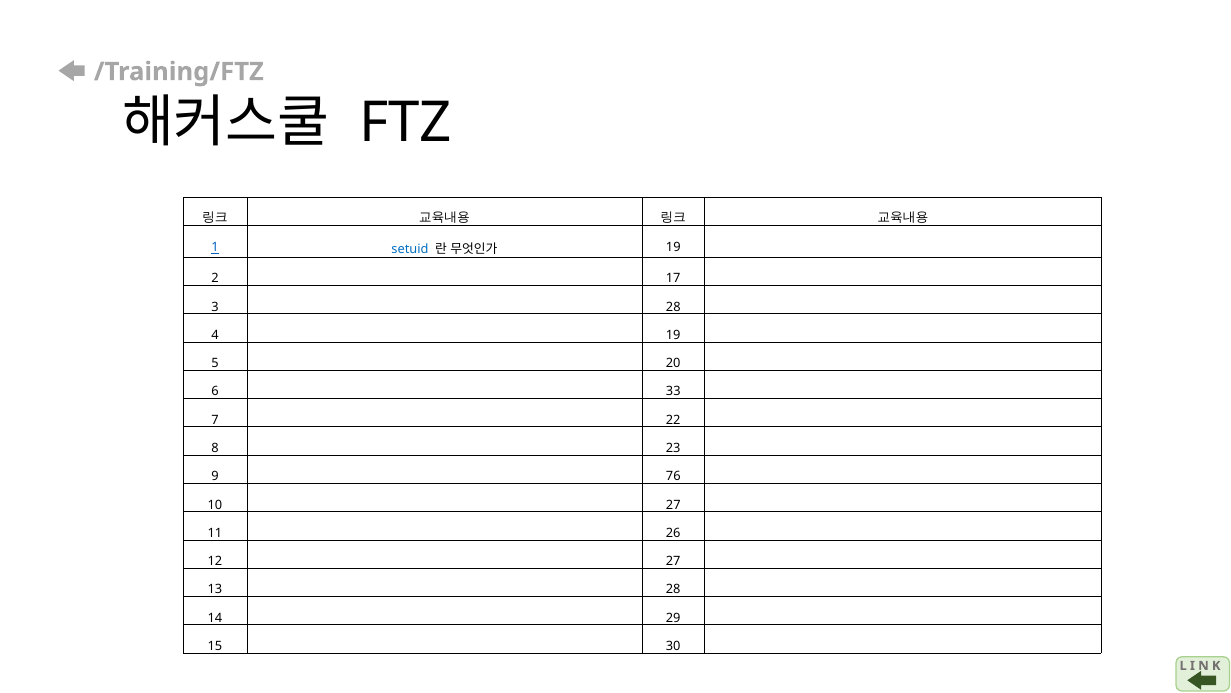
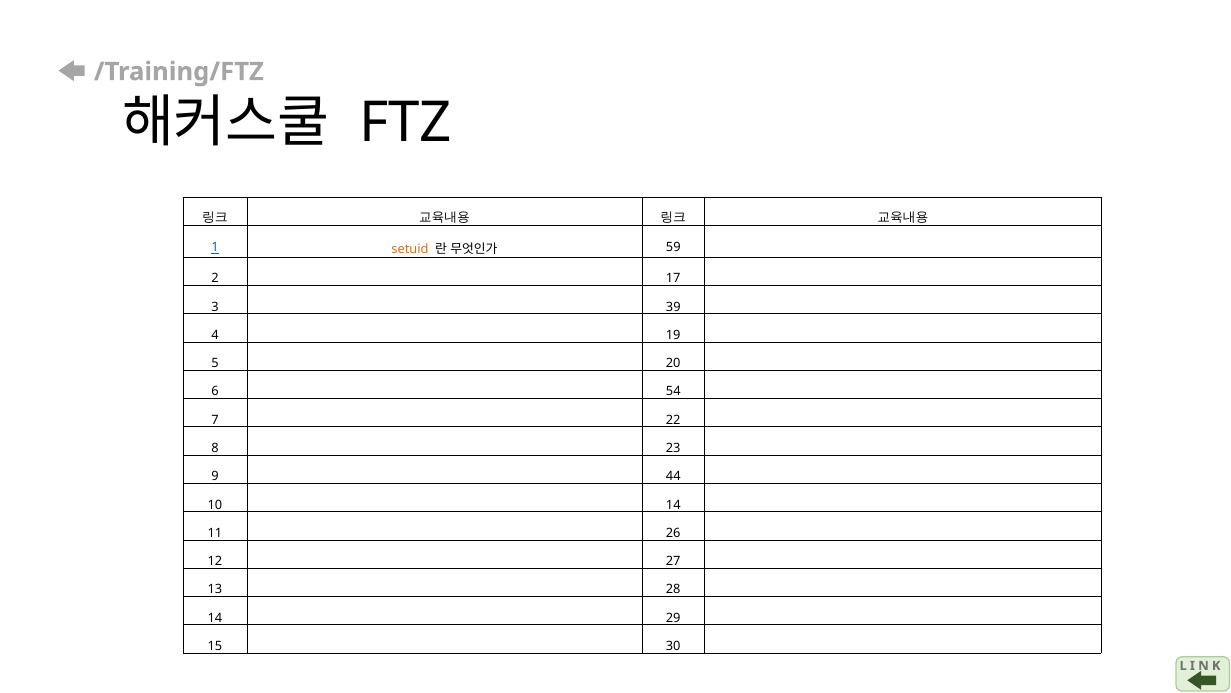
setuid colour: blue -> orange
19 at (673, 247): 19 -> 59
3 28: 28 -> 39
33: 33 -> 54
76: 76 -> 44
10 27: 27 -> 14
